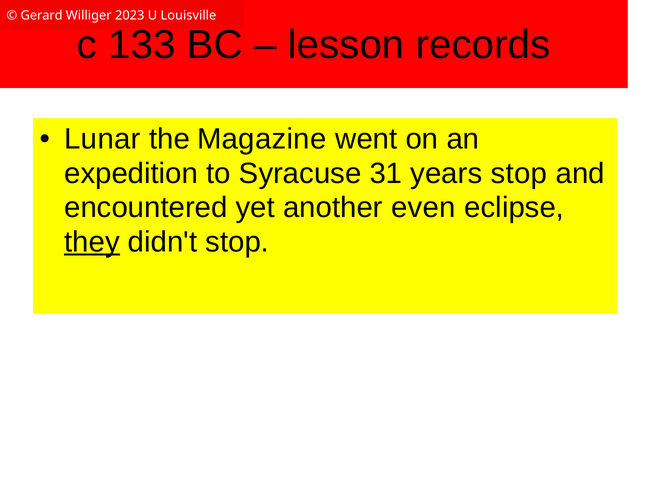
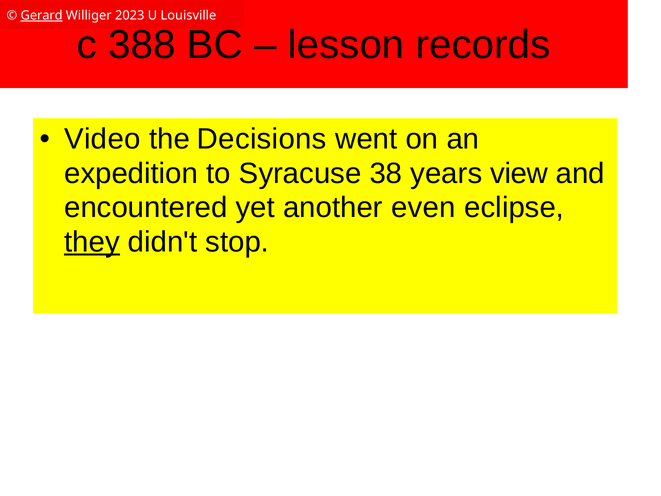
Gerard underline: none -> present
133: 133 -> 388
Lunar: Lunar -> Video
Magazine: Magazine -> Decisions
31: 31 -> 38
years stop: stop -> view
